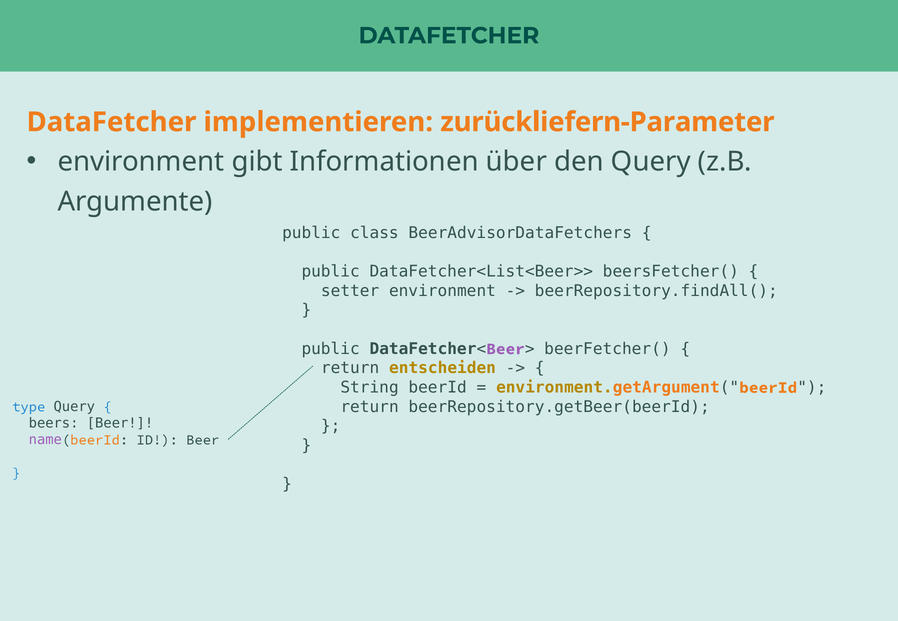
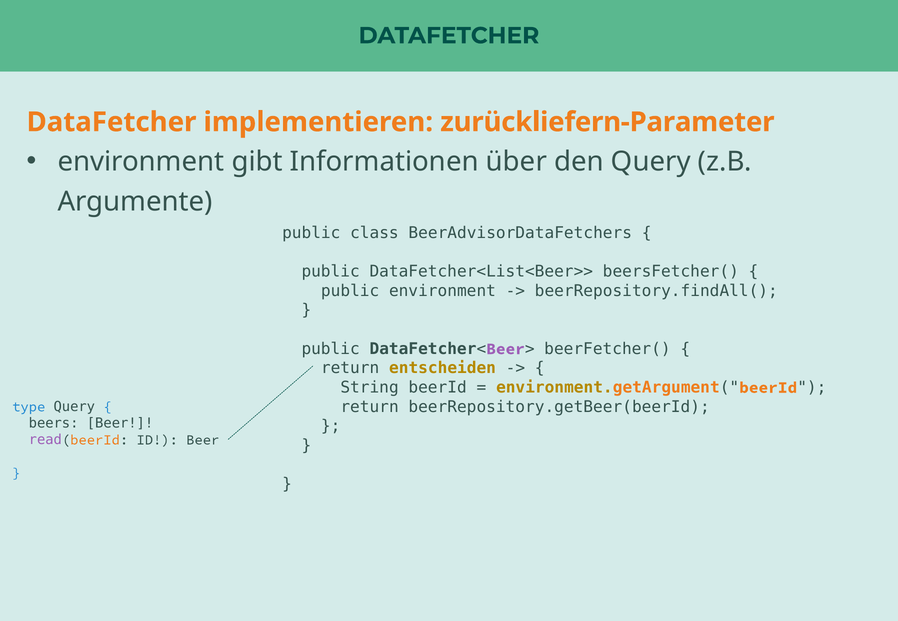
setter at (350, 291): setter -> public
name: name -> read
